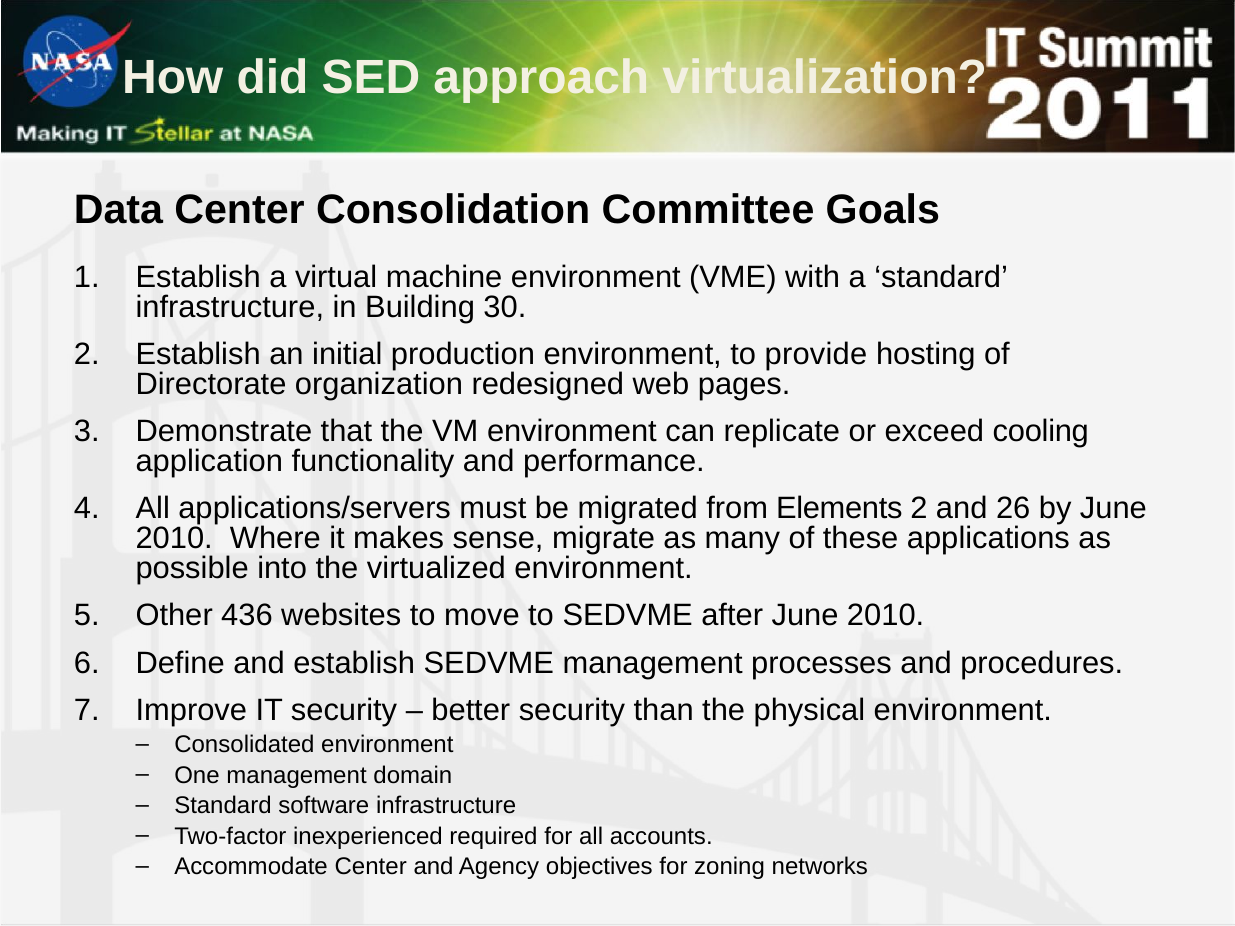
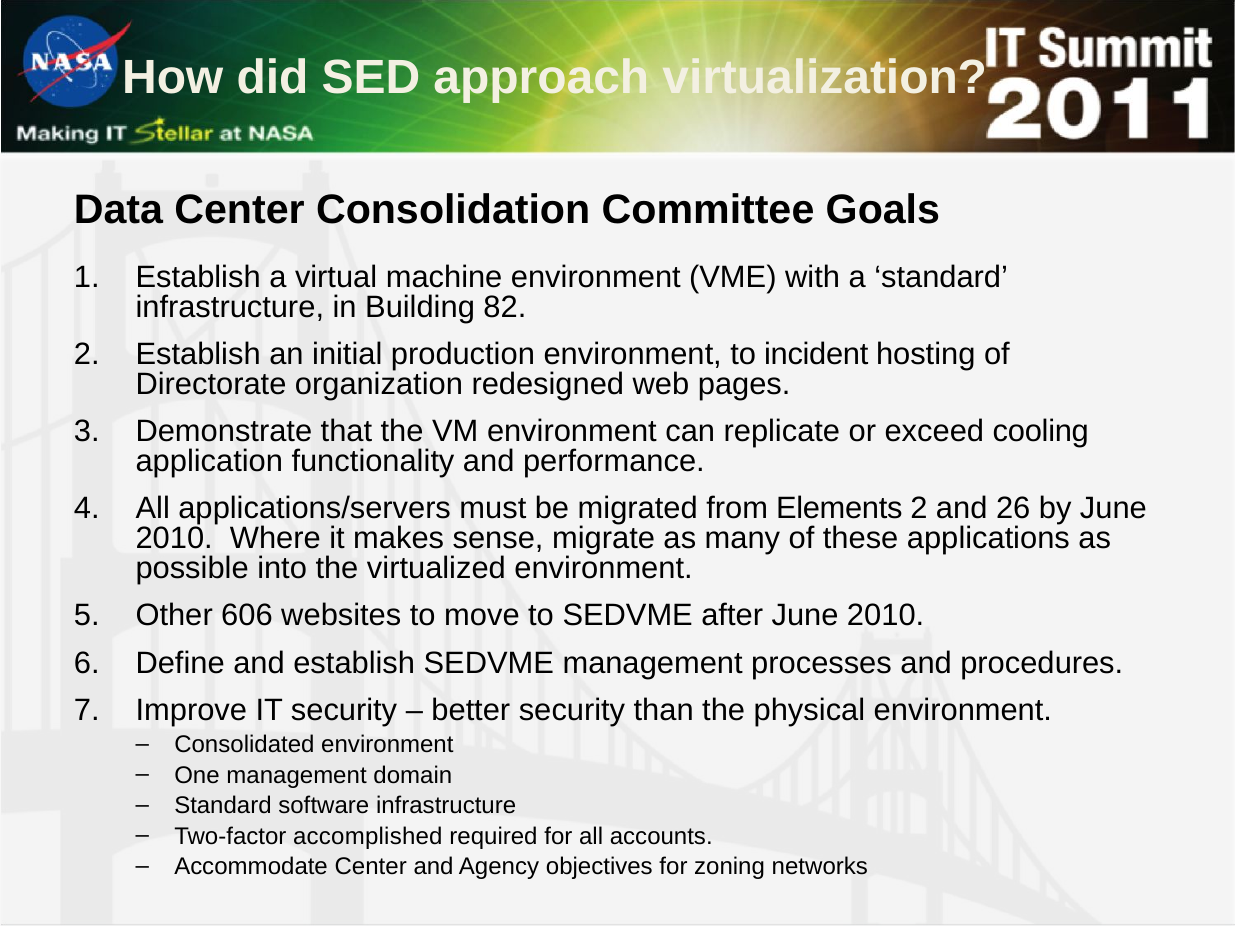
30: 30 -> 82
provide: provide -> incident
436: 436 -> 606
inexperienced: inexperienced -> accomplished
